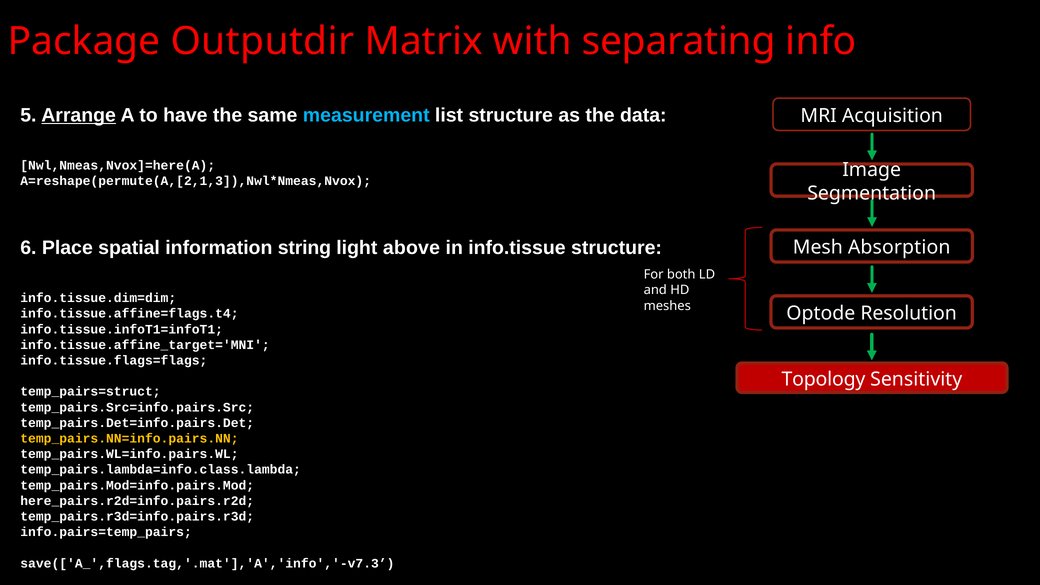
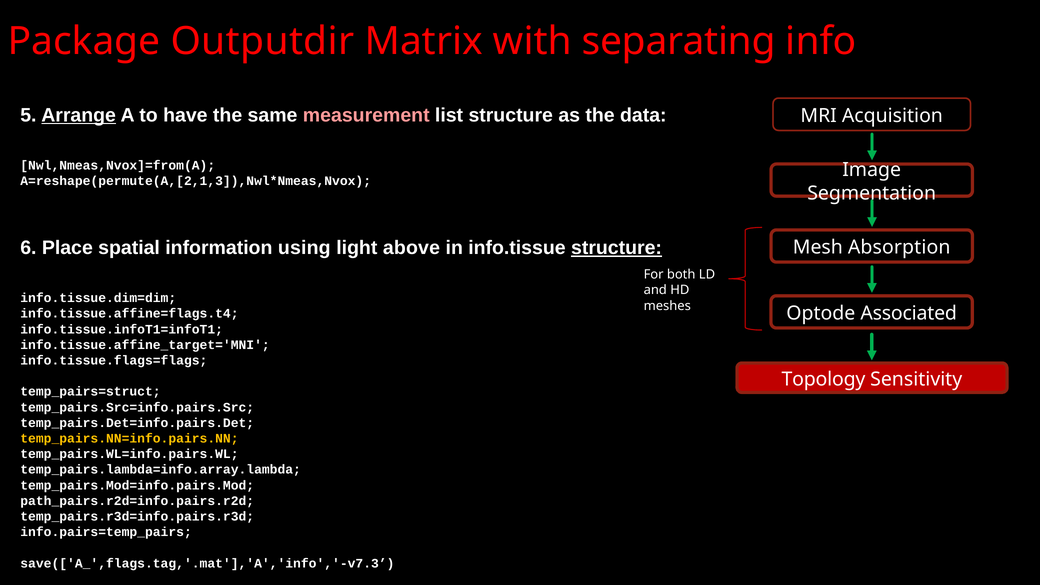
measurement colour: light blue -> pink
Nwl,Nmeas,Nvox]=here(A: Nwl,Nmeas,Nvox]=here(A -> Nwl,Nmeas,Nvox]=from(A
string: string -> using
structure at (617, 248) underline: none -> present
Resolution: Resolution -> Associated
temp_pairs.lambda=info.class.lambda: temp_pairs.lambda=info.class.lambda -> temp_pairs.lambda=info.array.lambda
here_pairs.r2d=info.pairs.r2d: here_pairs.r2d=info.pairs.r2d -> path_pairs.r2d=info.pairs.r2d
